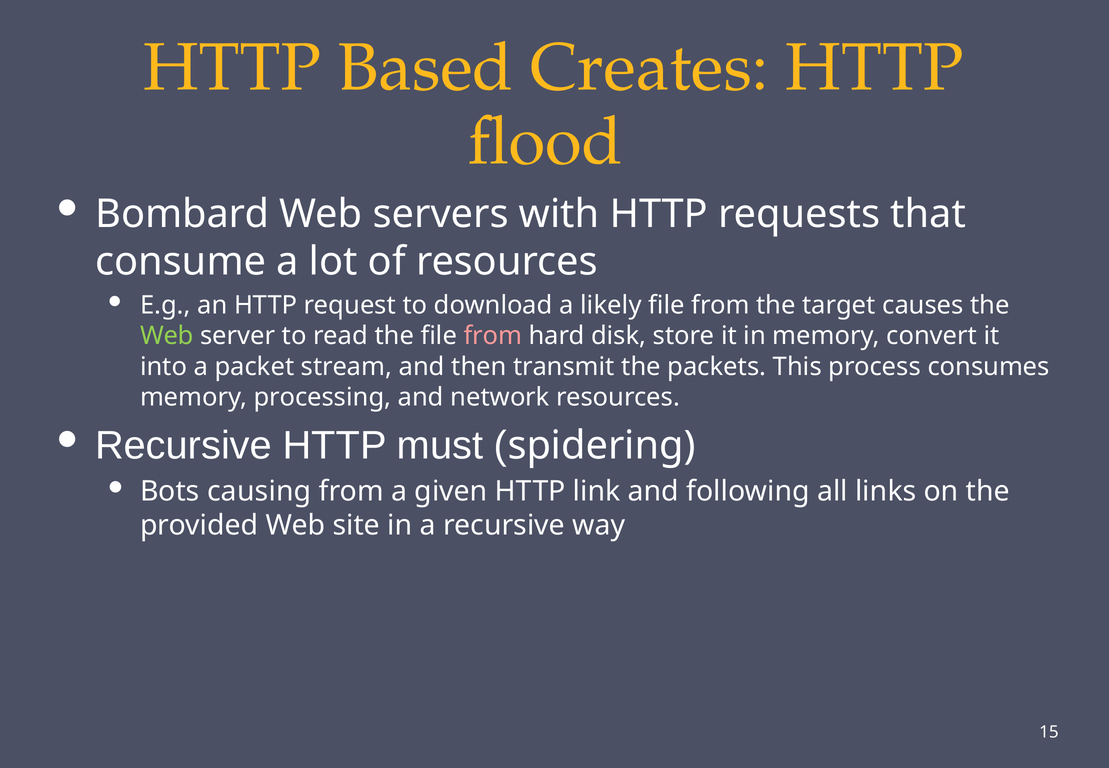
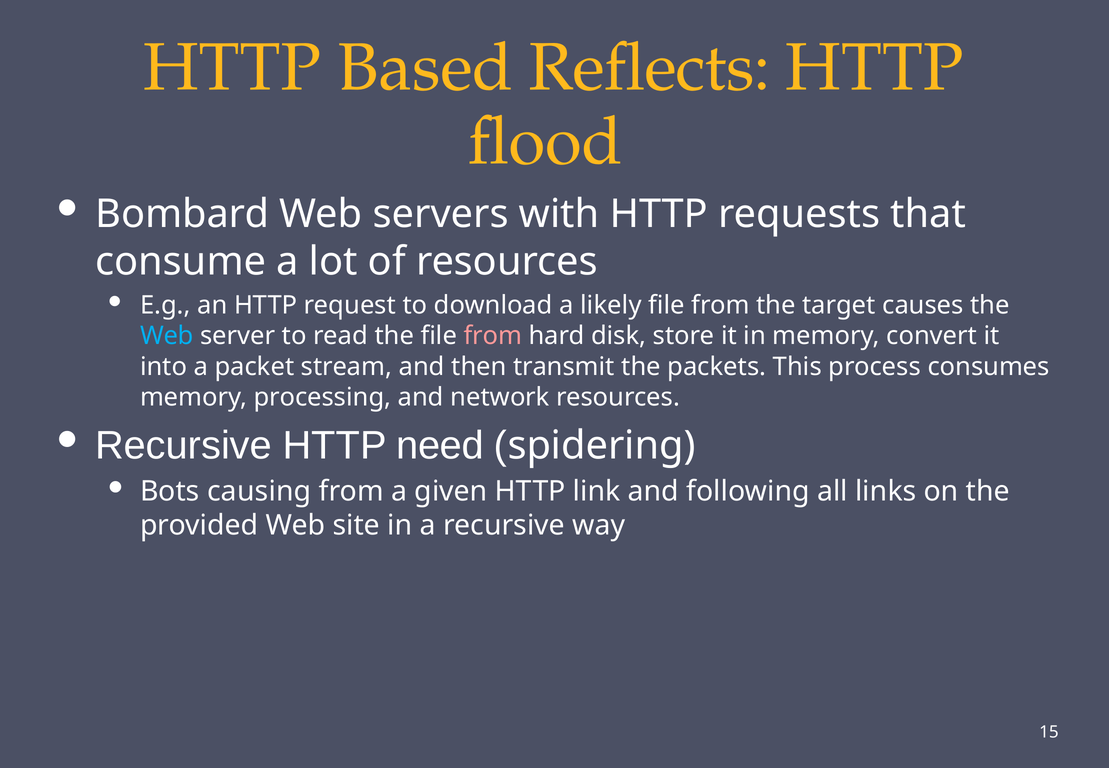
Creates: Creates -> Reflects
Web at (167, 336) colour: light green -> light blue
must: must -> need
